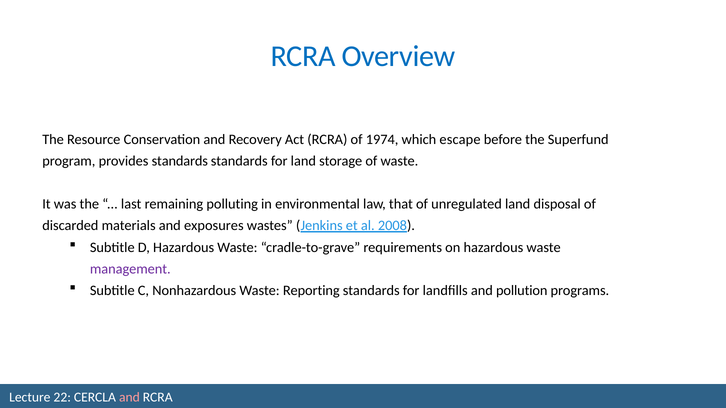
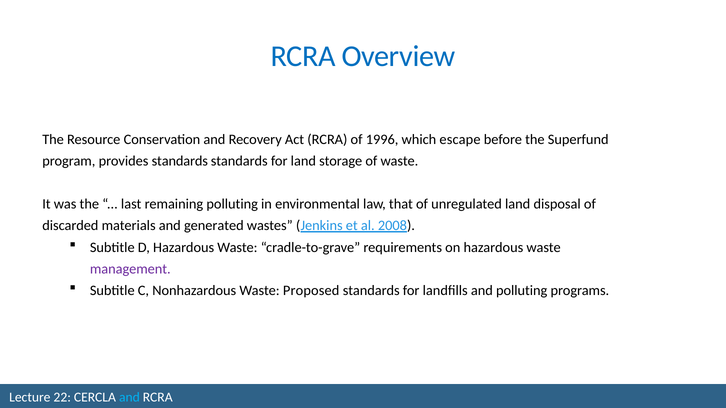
1974: 1974 -> 1996
exposures: exposures -> generated
Reporting: Reporting -> Proposed
and pollution: pollution -> polluting
and at (129, 398) colour: pink -> light blue
